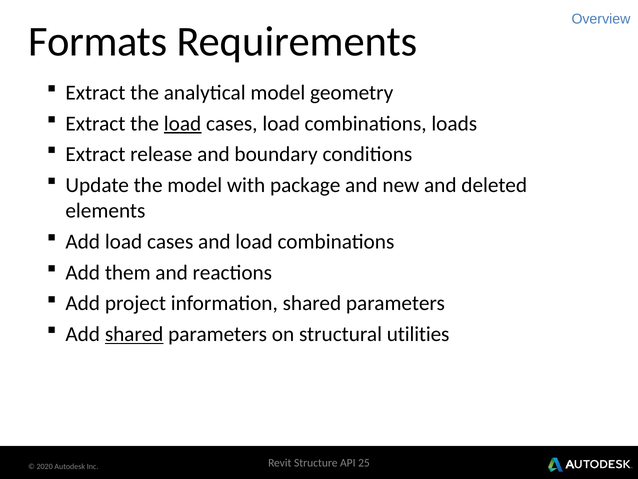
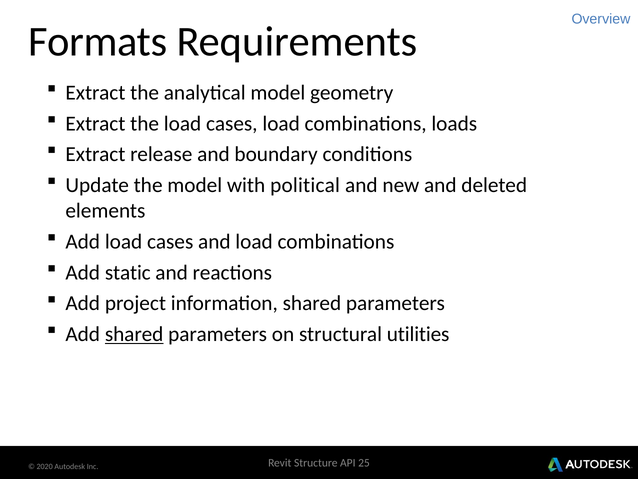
load at (183, 123) underline: present -> none
package: package -> political
them: them -> static
